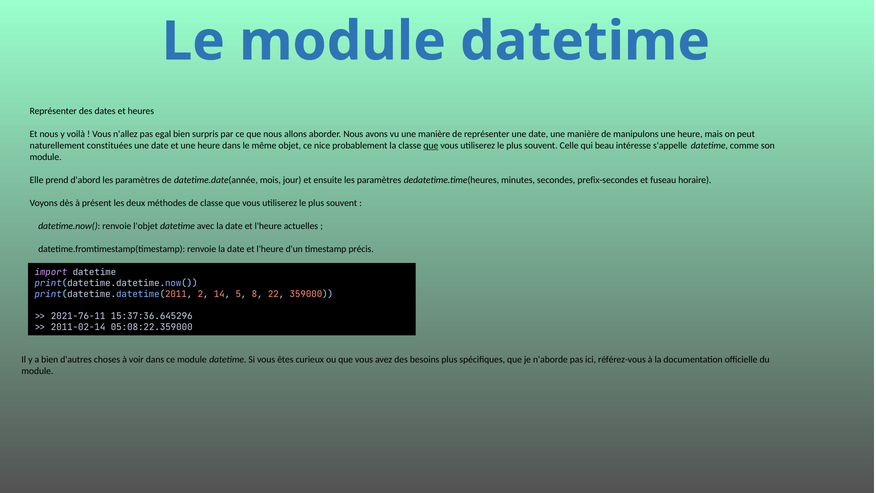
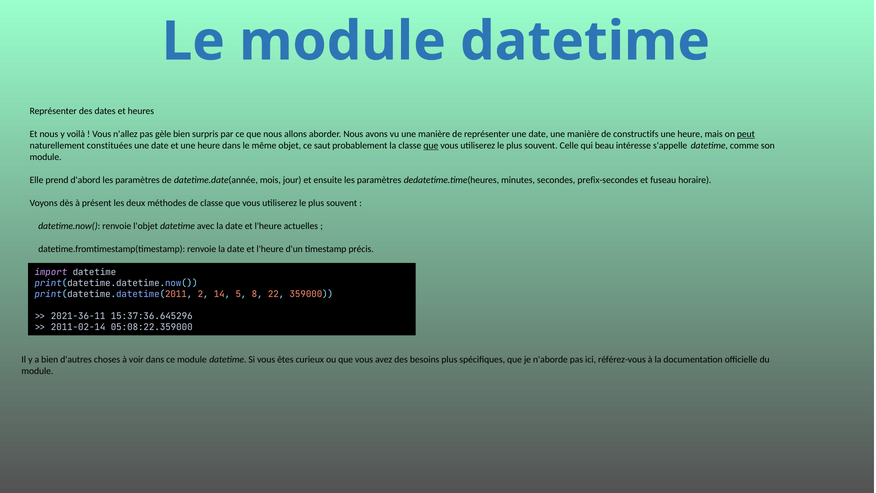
egal: egal -> gèle
manipulons: manipulons -> constructifs
peut underline: none -> present
nice: nice -> saut
2021-76-11: 2021-76-11 -> 2021-36-11
